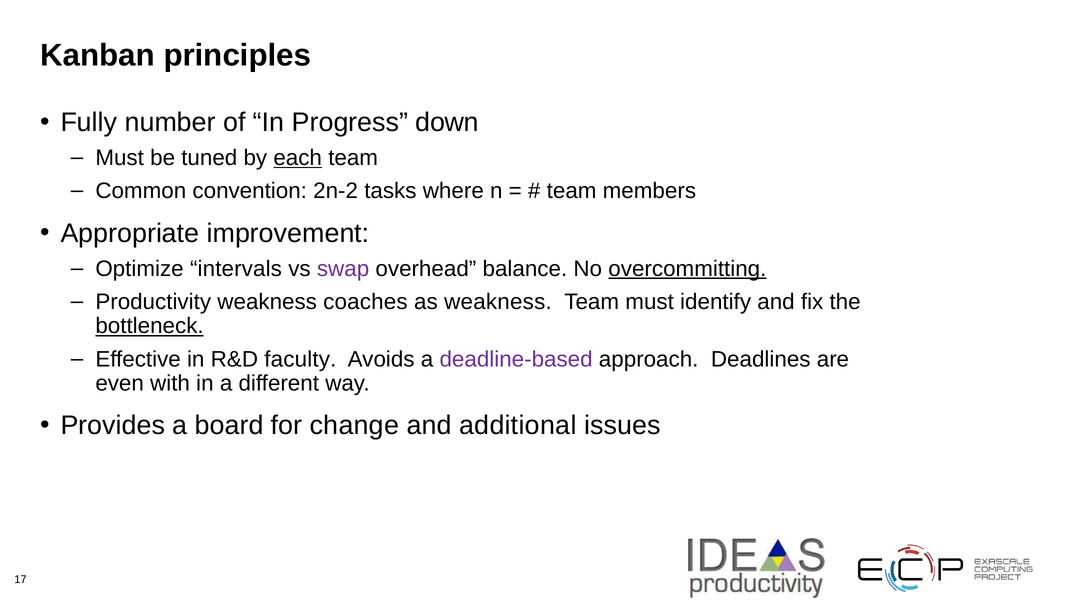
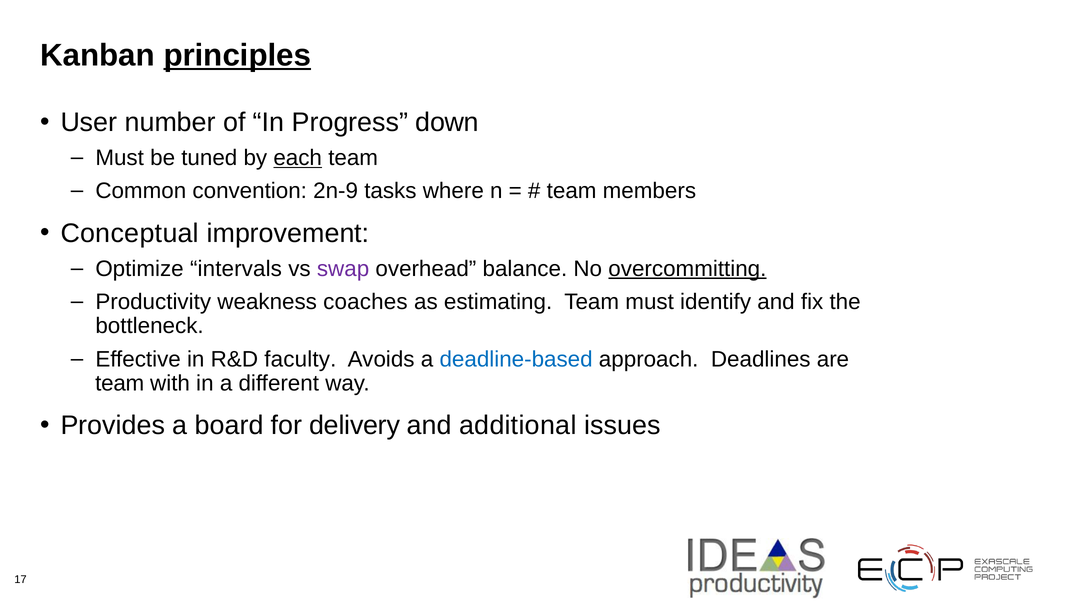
principles underline: none -> present
Fully: Fully -> User
2n-2: 2n-2 -> 2n-9
Appropriate: Appropriate -> Conceptual
as weakness: weakness -> estimating
bottleneck underline: present -> none
deadline-based colour: purple -> blue
even at (120, 384): even -> team
change: change -> delivery
